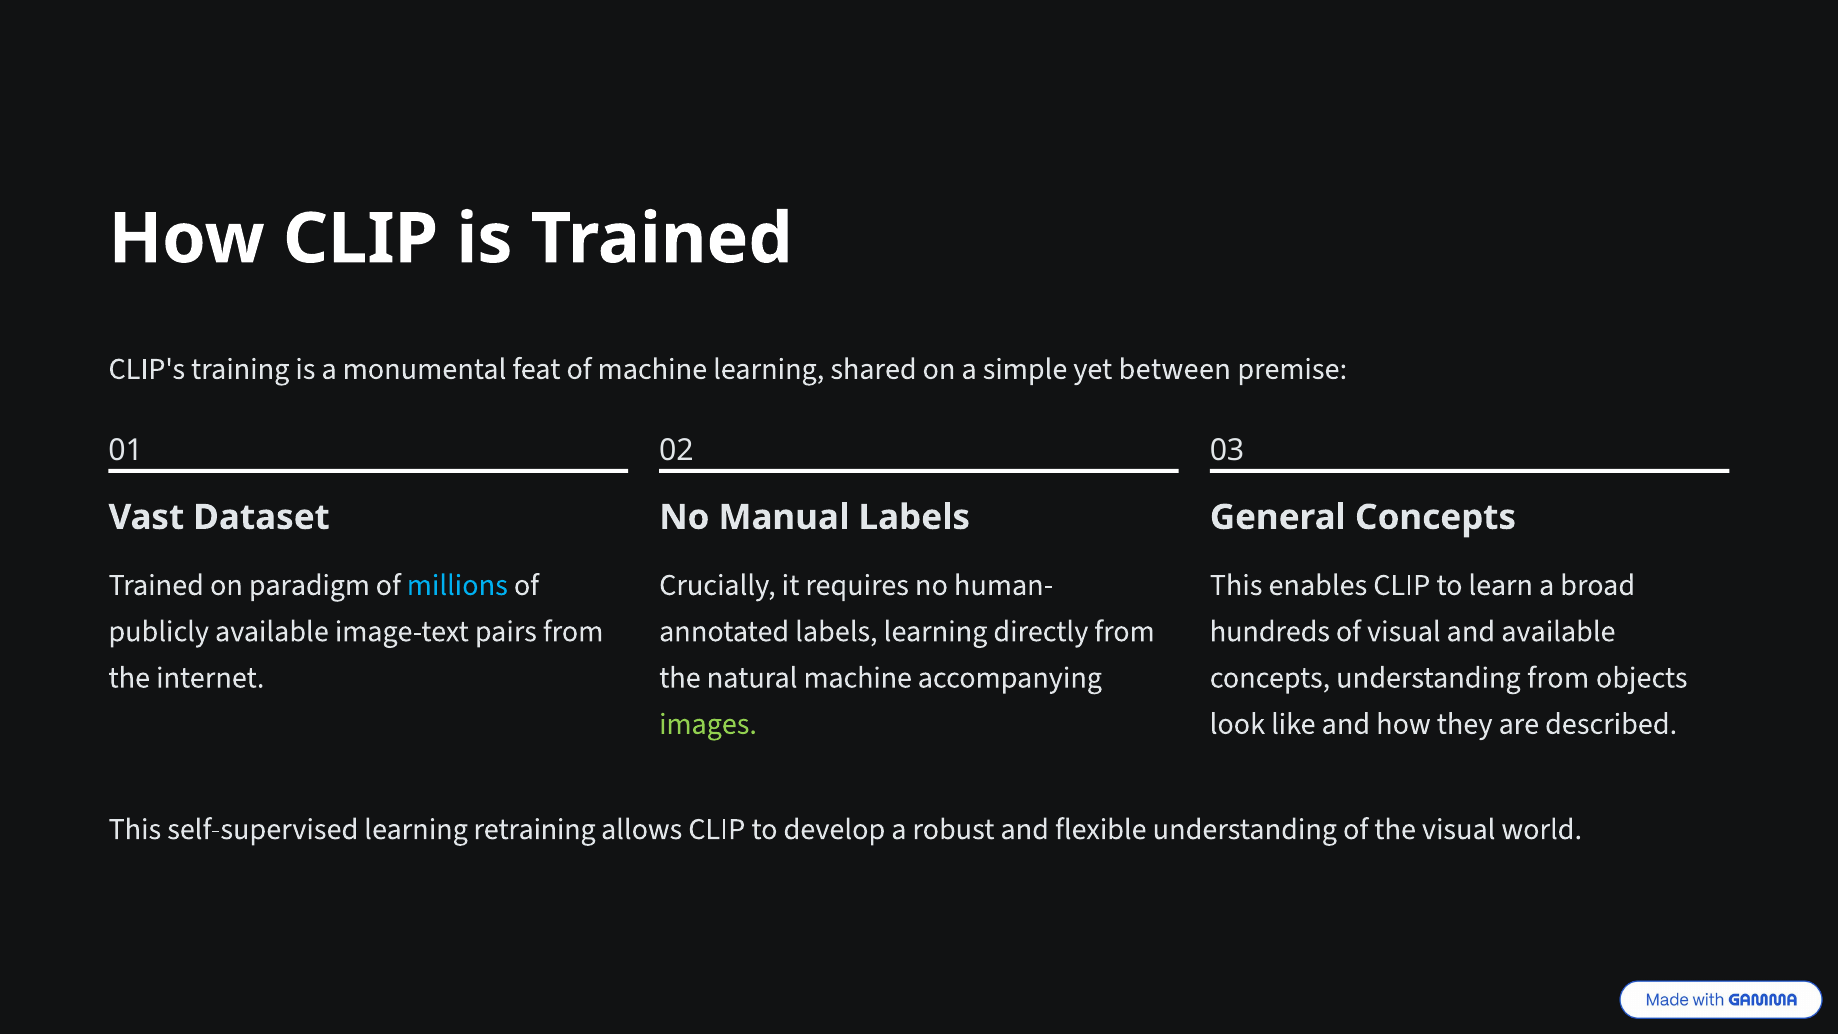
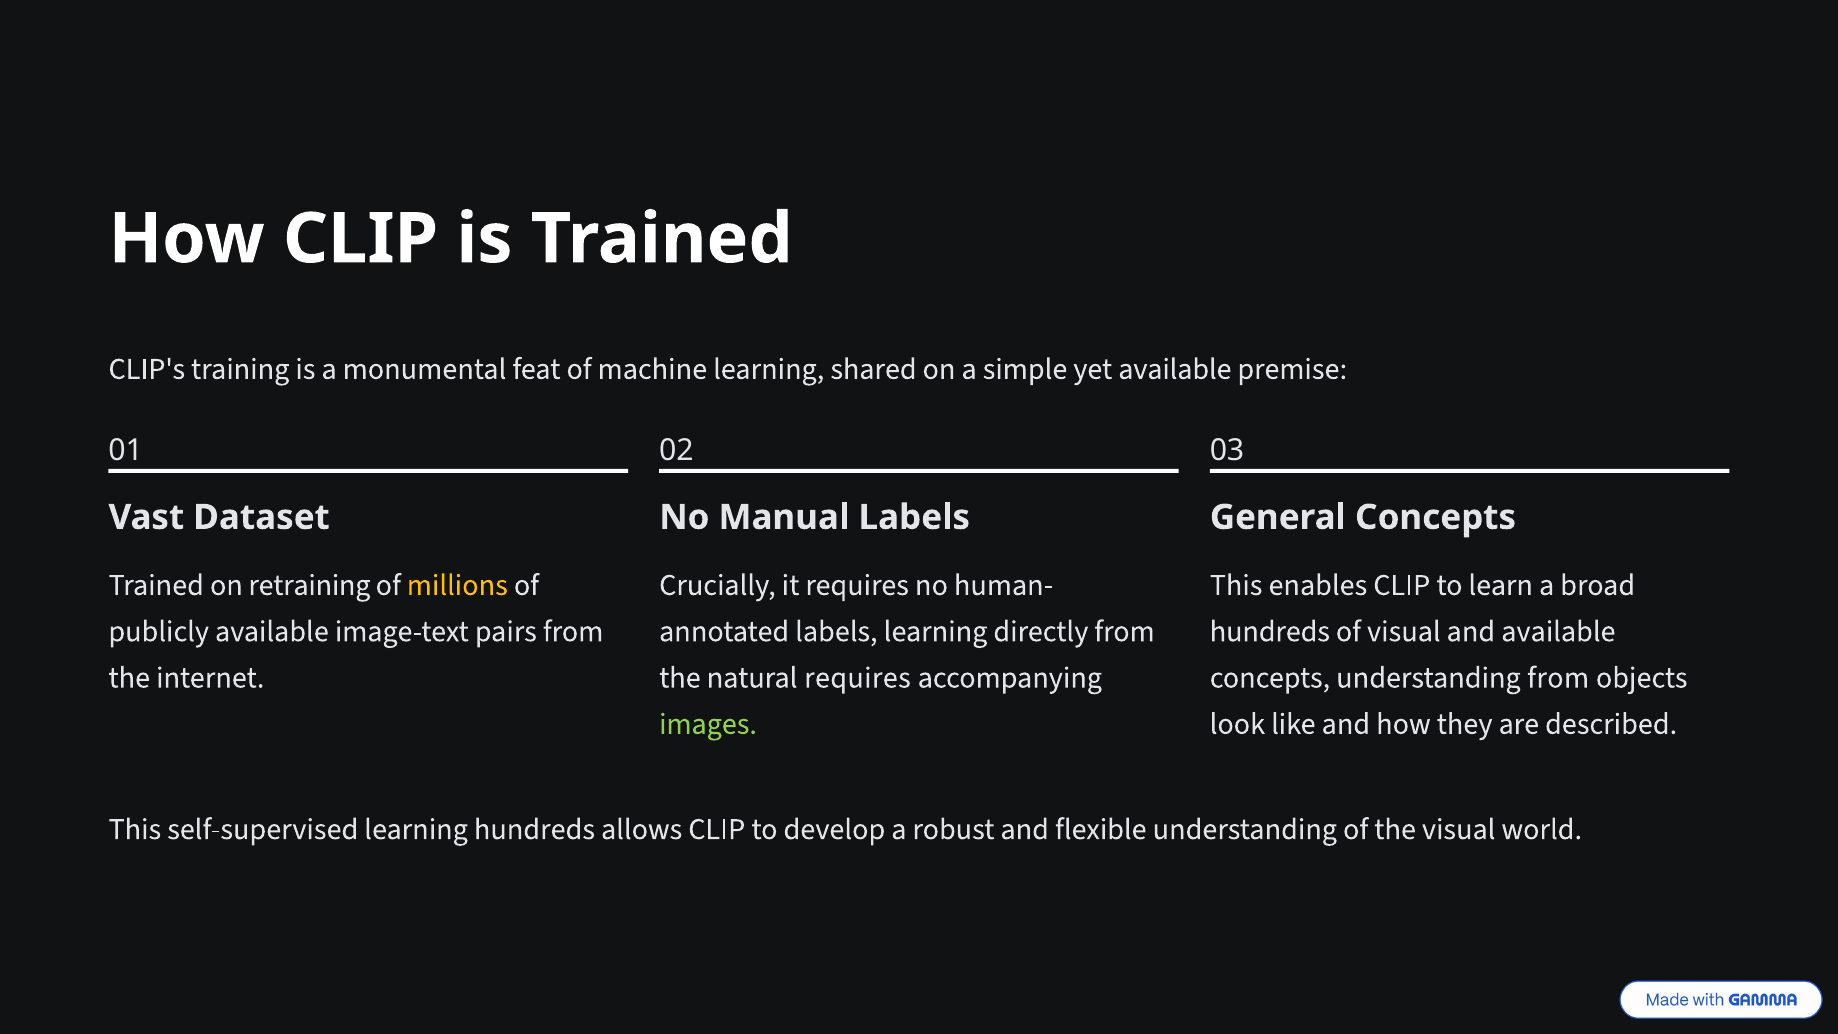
yet between: between -> available
paradigm: paradigm -> retraining
millions colour: light blue -> yellow
natural machine: machine -> requires
learning retraining: retraining -> hundreds
